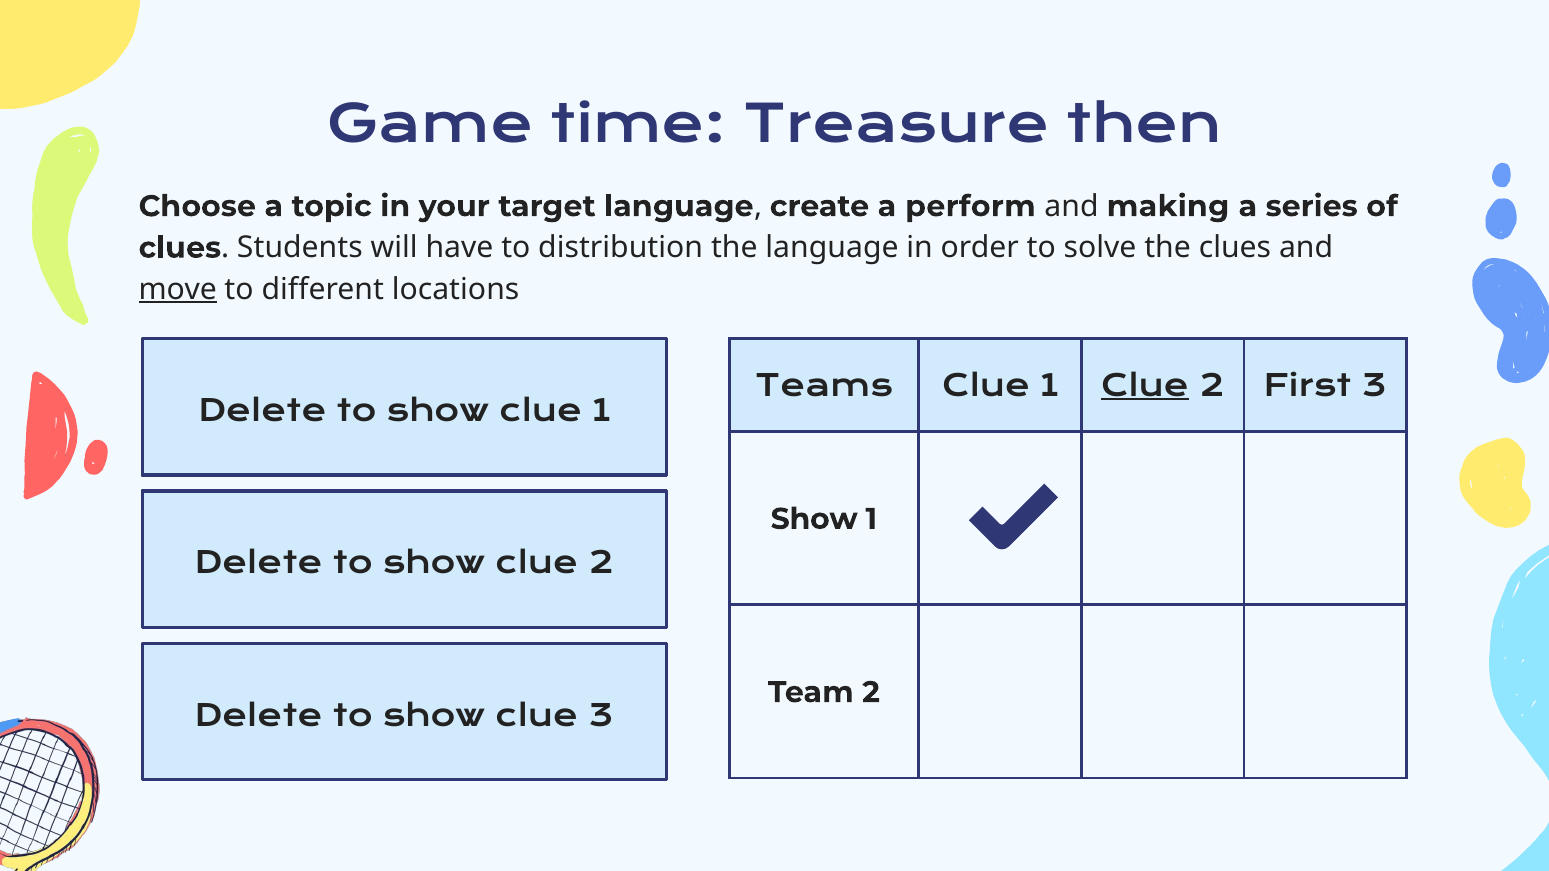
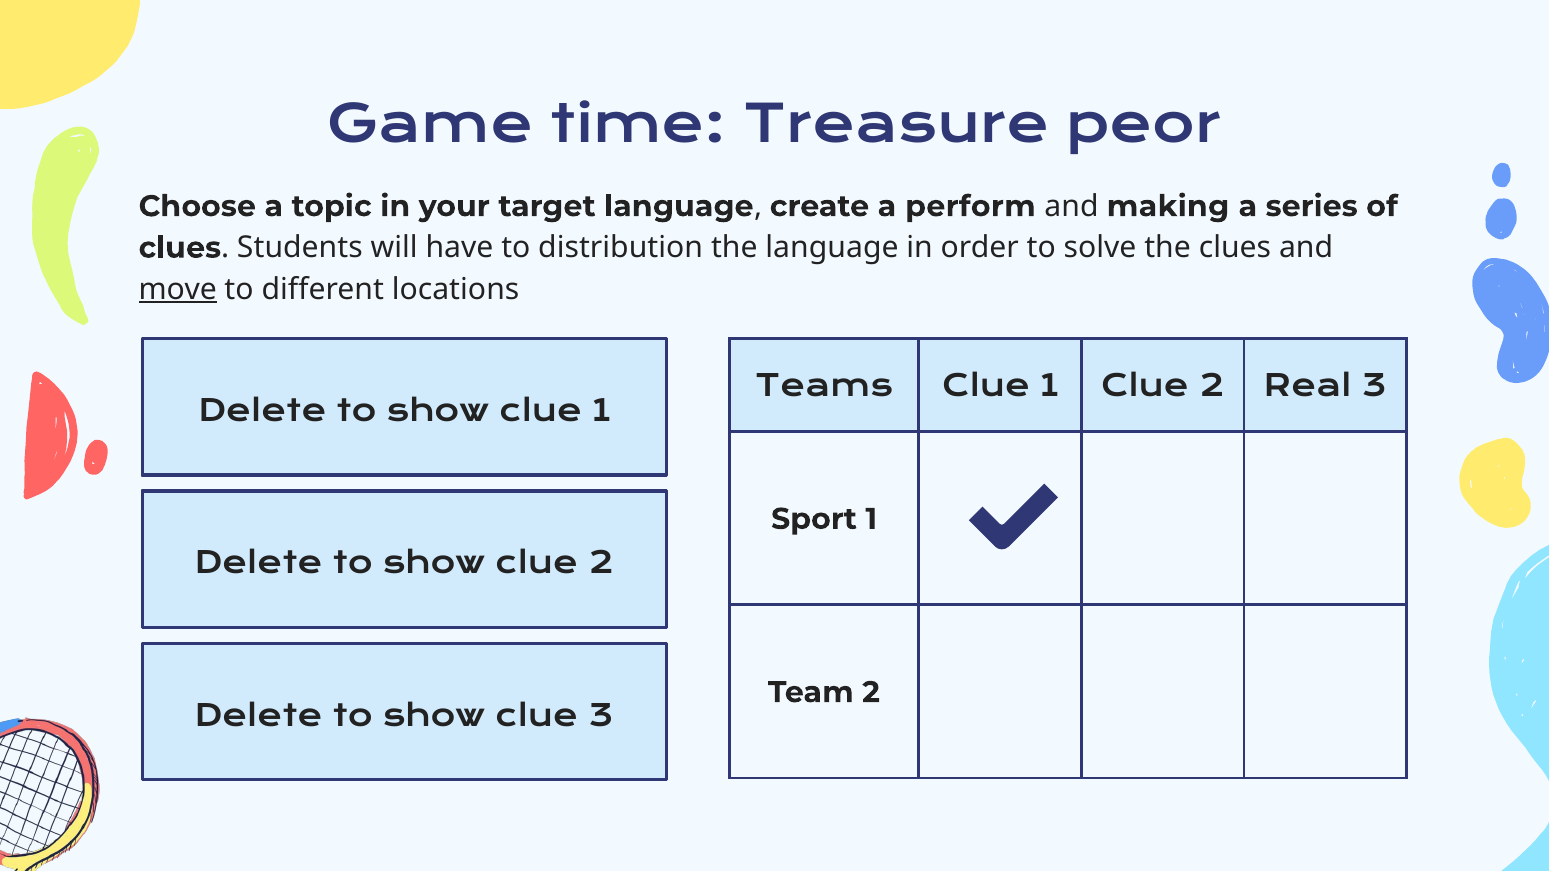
then: then -> peor
Clue at (1145, 386) underline: present -> none
2 First: First -> Real
Show at (814, 519): Show -> Sport
